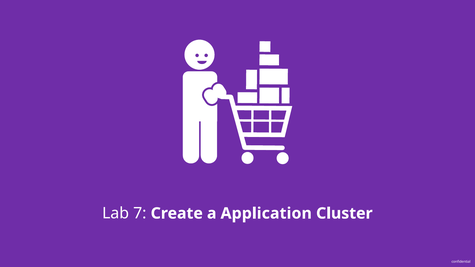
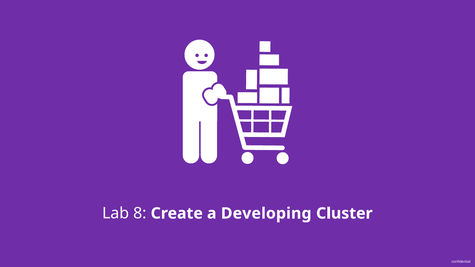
7: 7 -> 8
Application: Application -> Developing
